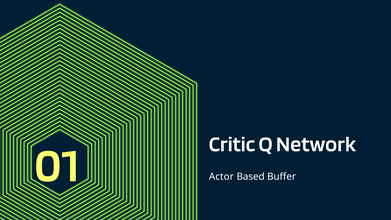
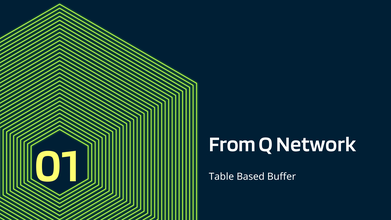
Critic: Critic -> From
Actor: Actor -> Table
